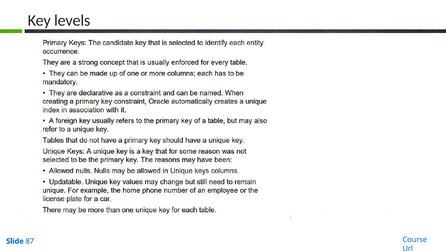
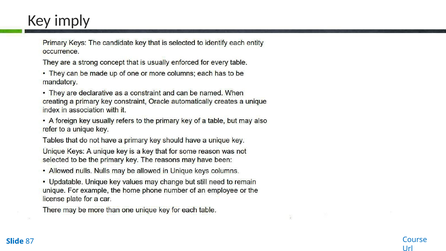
levels: levels -> imply
